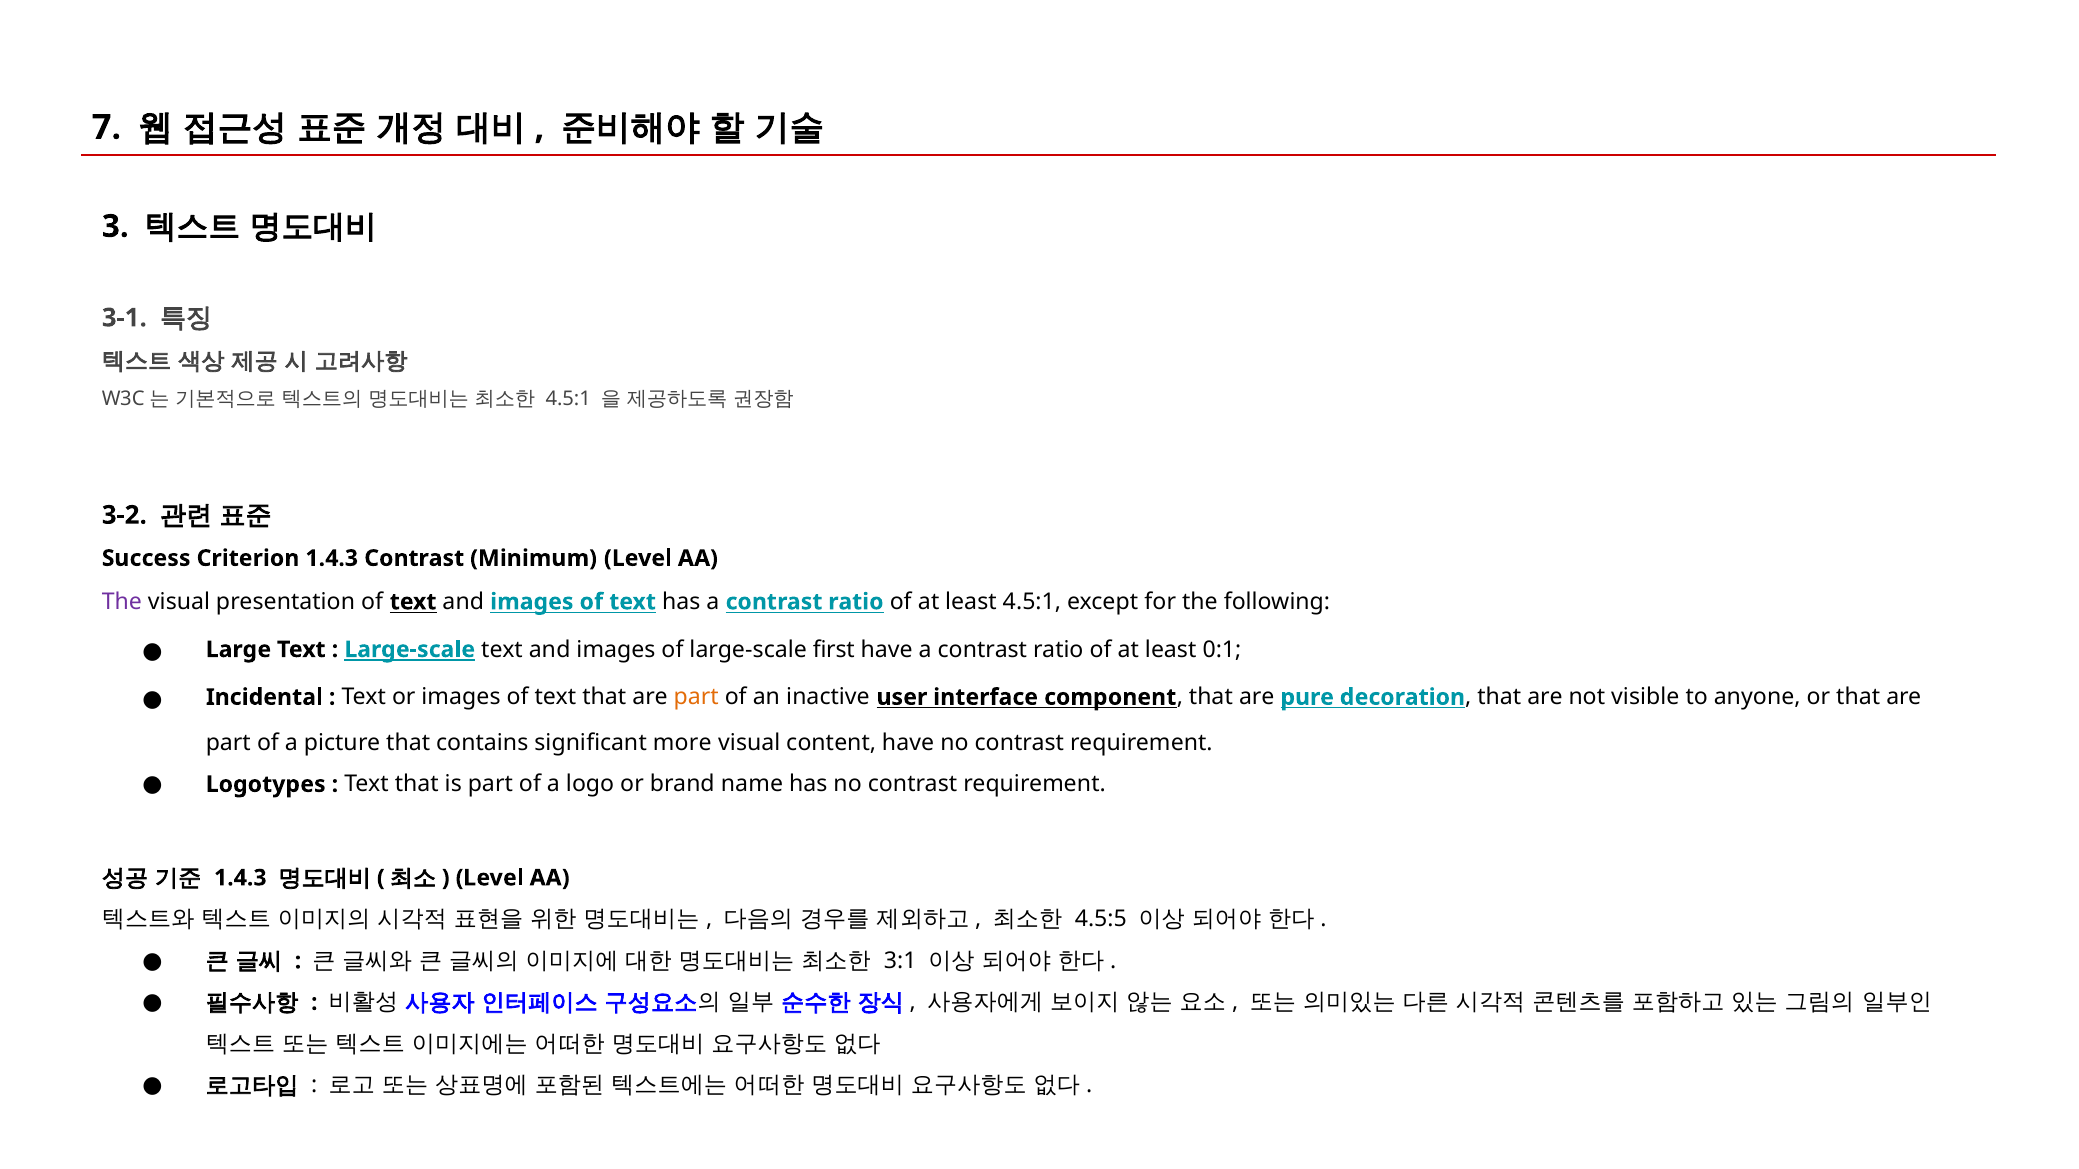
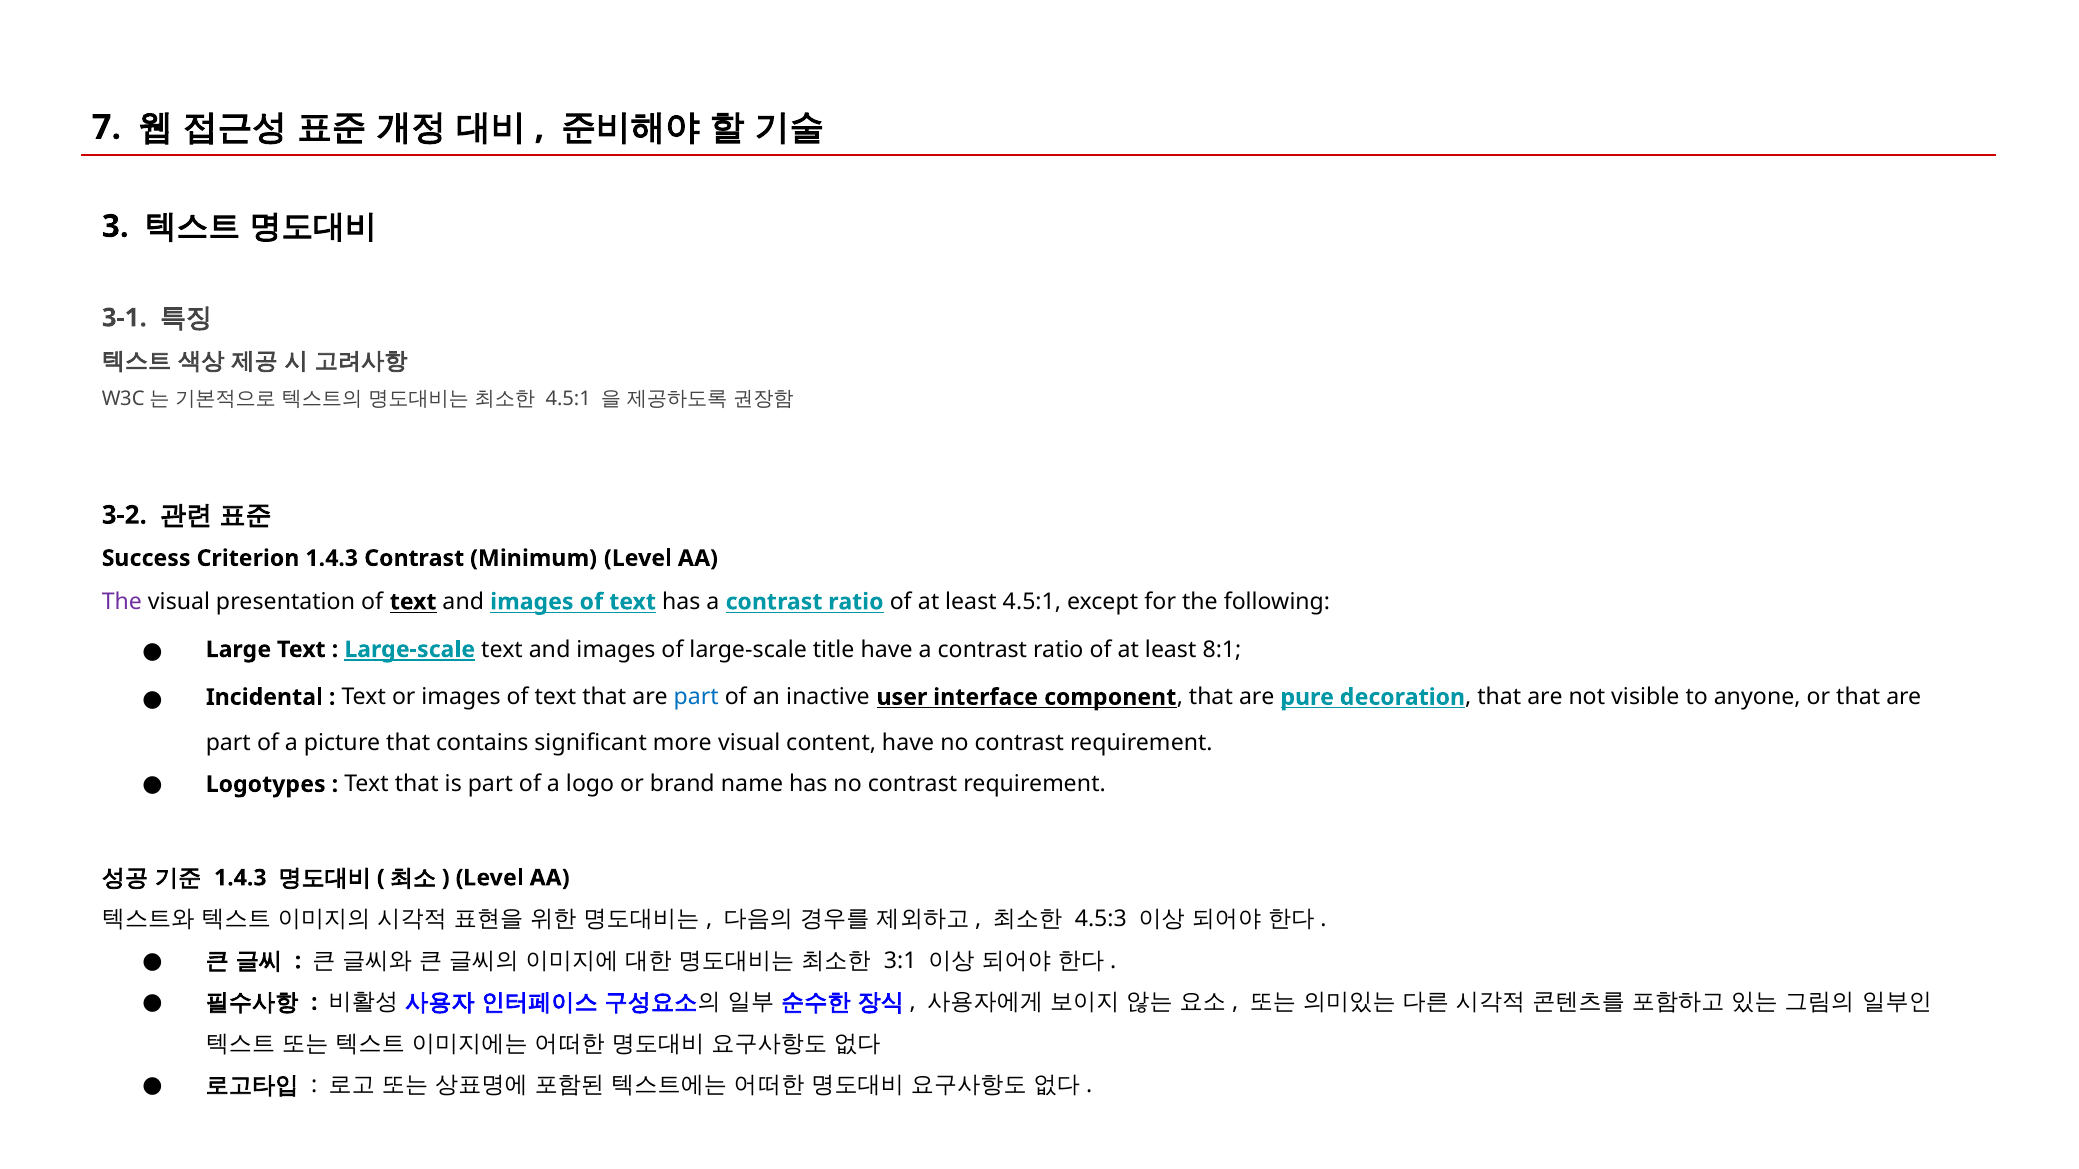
first: first -> title
0:1: 0:1 -> 8:1
part at (696, 697) colour: orange -> blue
4.5:5: 4.5:5 -> 4.5:3
